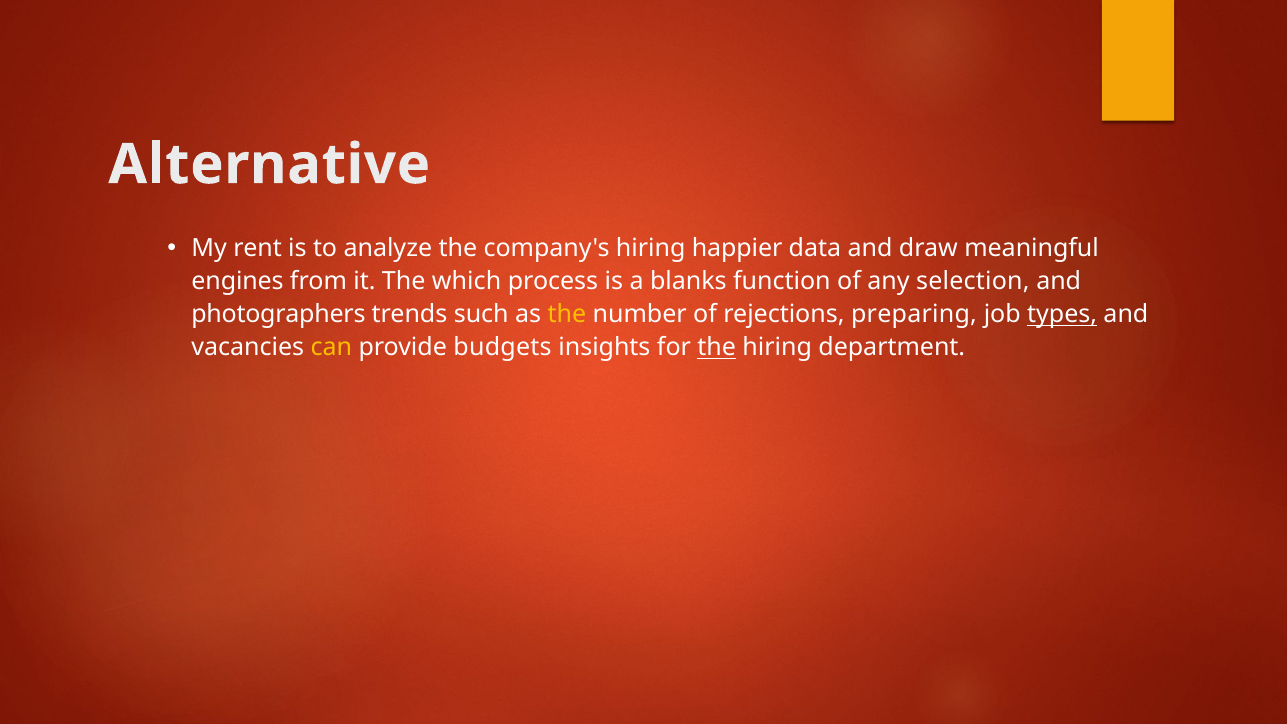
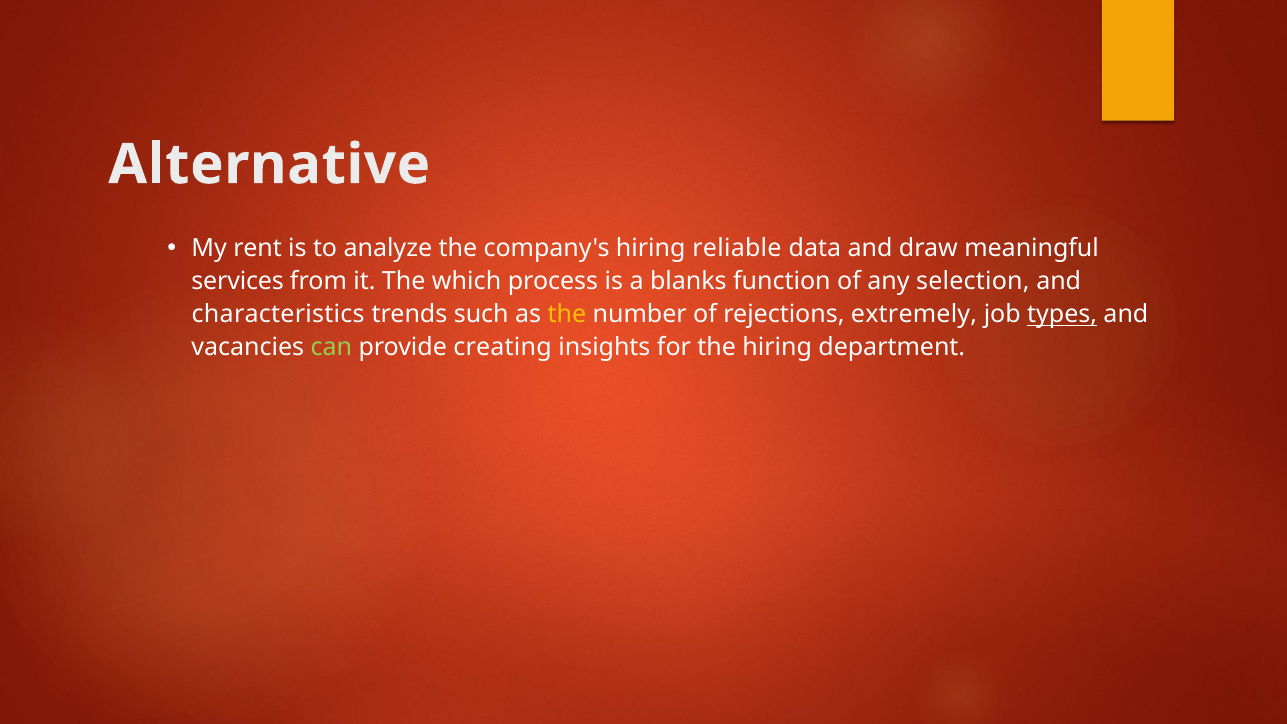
happier: happier -> reliable
engines: engines -> services
photographers: photographers -> characteristics
preparing: preparing -> extremely
can colour: yellow -> light green
budgets: budgets -> creating
the at (717, 348) underline: present -> none
